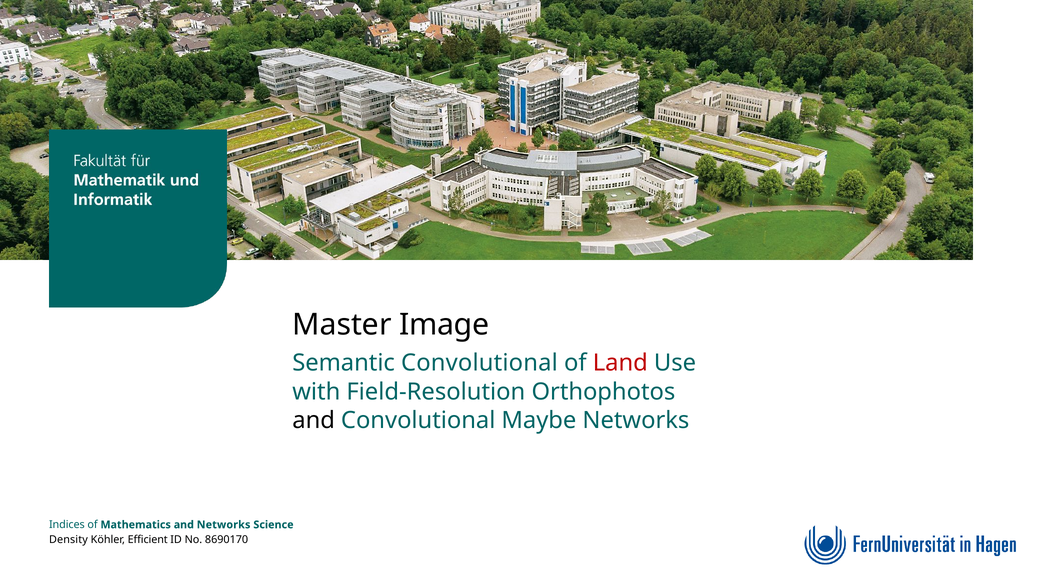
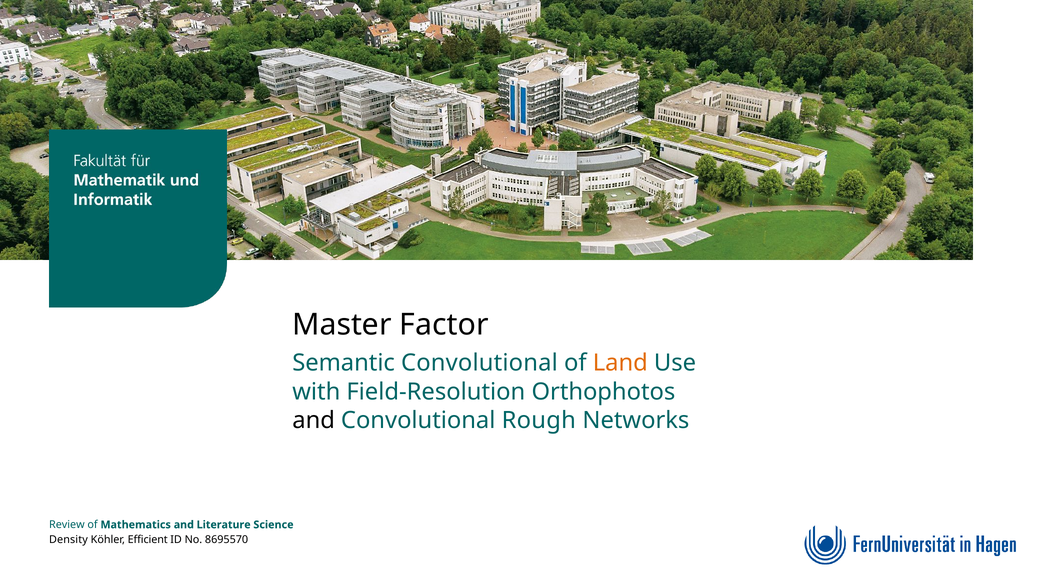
Image: Image -> Factor
Land colour: red -> orange
Maybe: Maybe -> Rough
Indices: Indices -> Review
and Networks: Networks -> Literature
8690170: 8690170 -> 8695570
